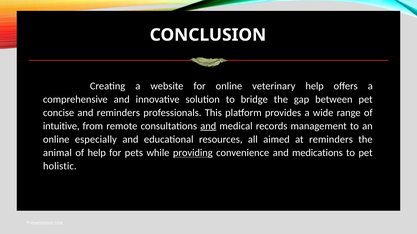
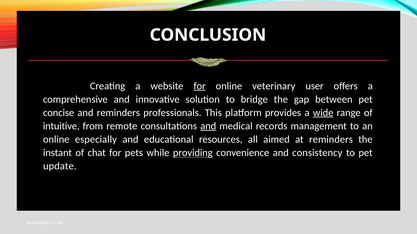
for at (200, 86) underline: none -> present
veterinary help: help -> user
wide underline: none -> present
animal: animal -> instant
of help: help -> chat
medications: medications -> consistency
holistic: holistic -> update
